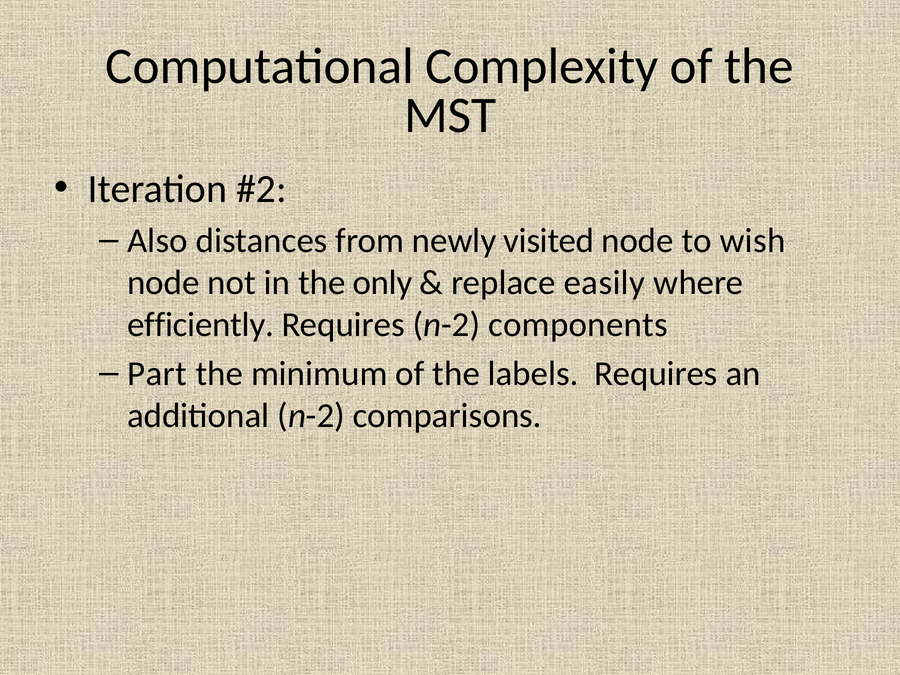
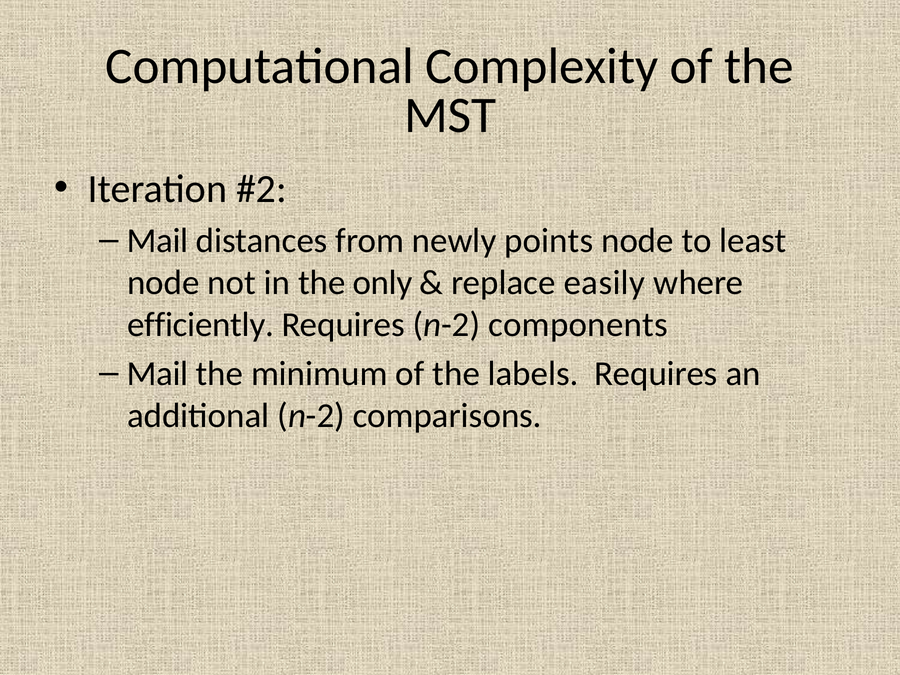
Also at (157, 240): Also -> Mail
visited: visited -> points
wish: wish -> least
Part at (157, 374): Part -> Mail
